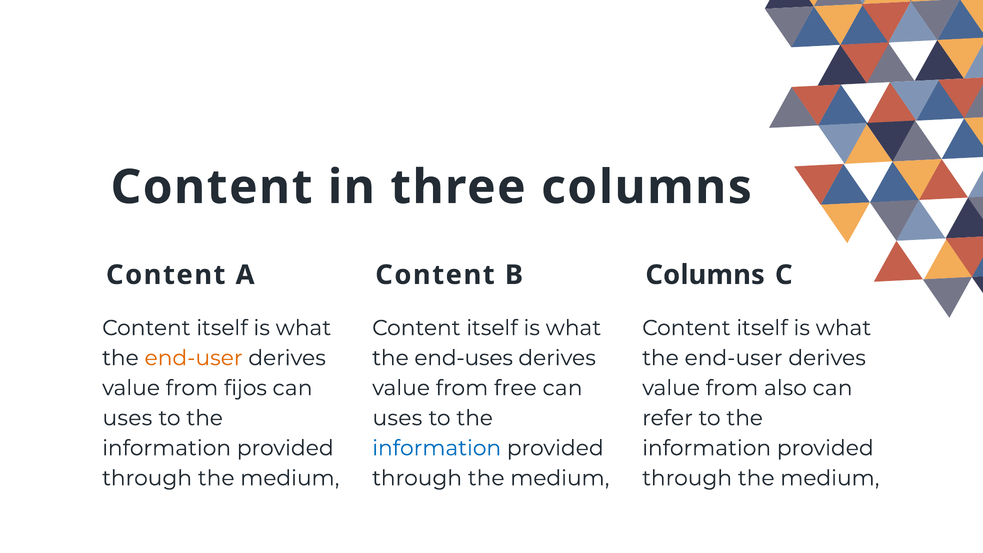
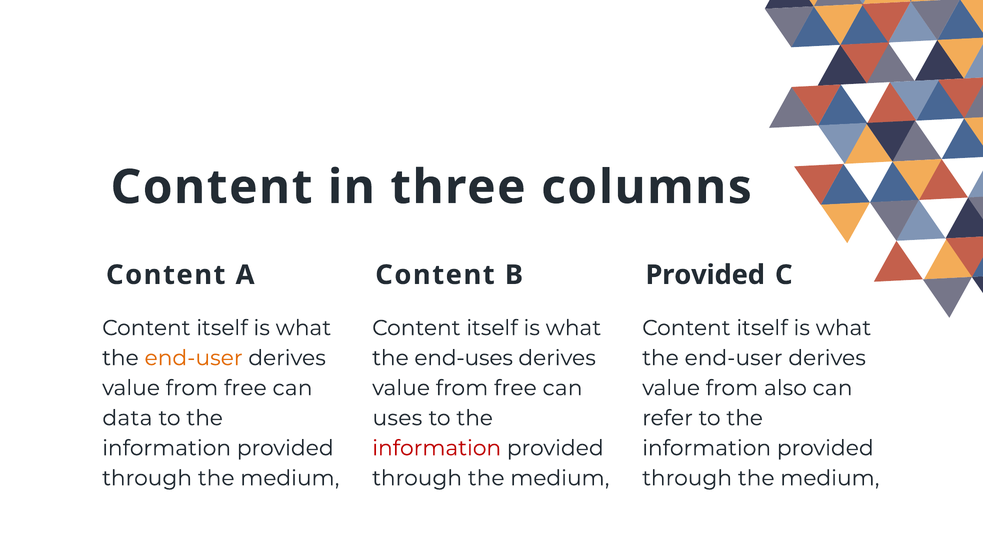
Columns at (705, 275): Columns -> Provided
fijos at (245, 388): fijos -> free
uses at (127, 418): uses -> data
information at (437, 448) colour: blue -> red
